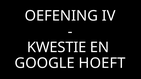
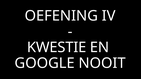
HOEFT: HOEFT -> NOOIT
